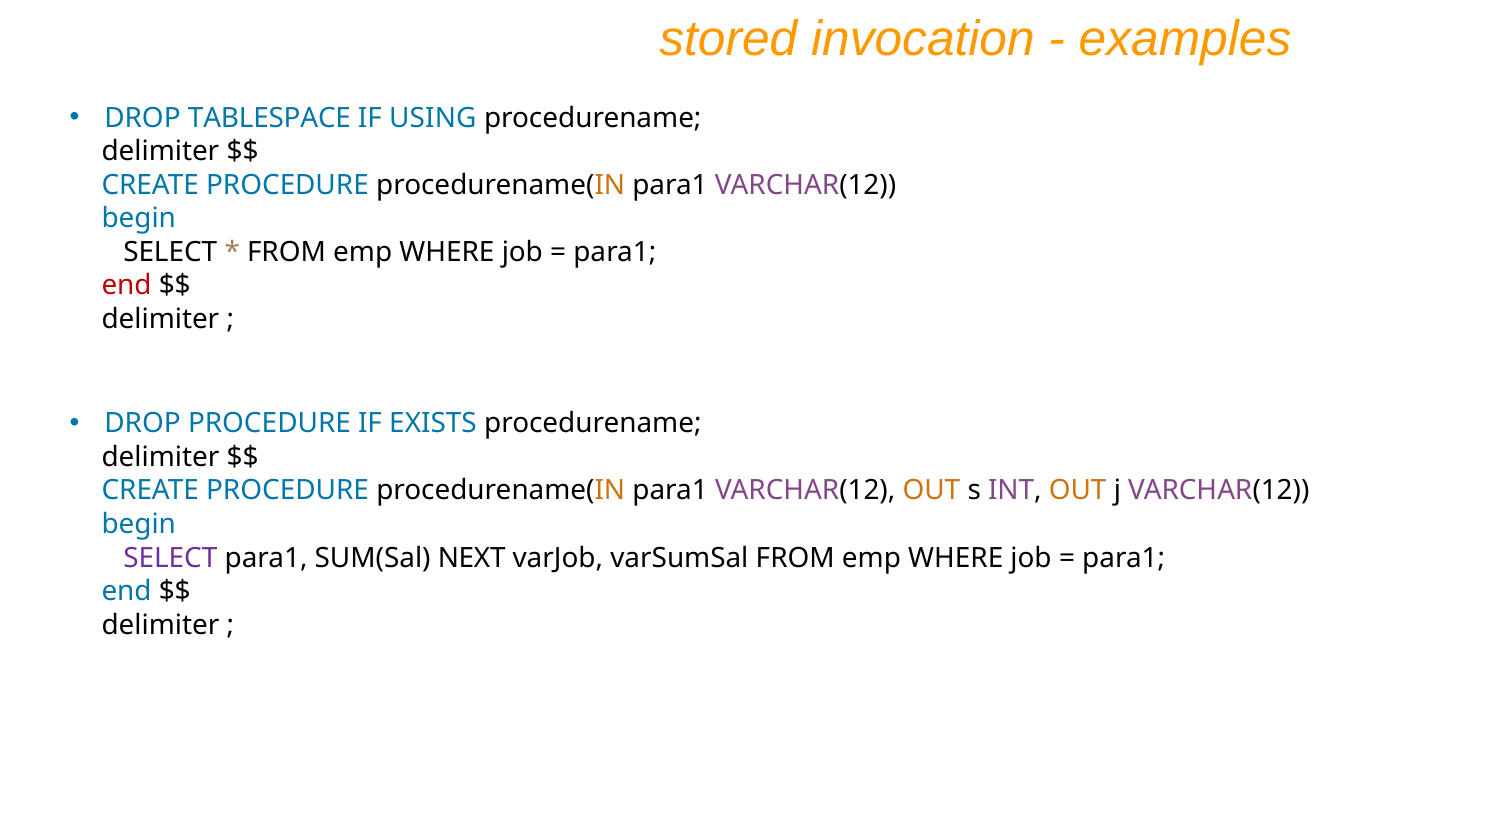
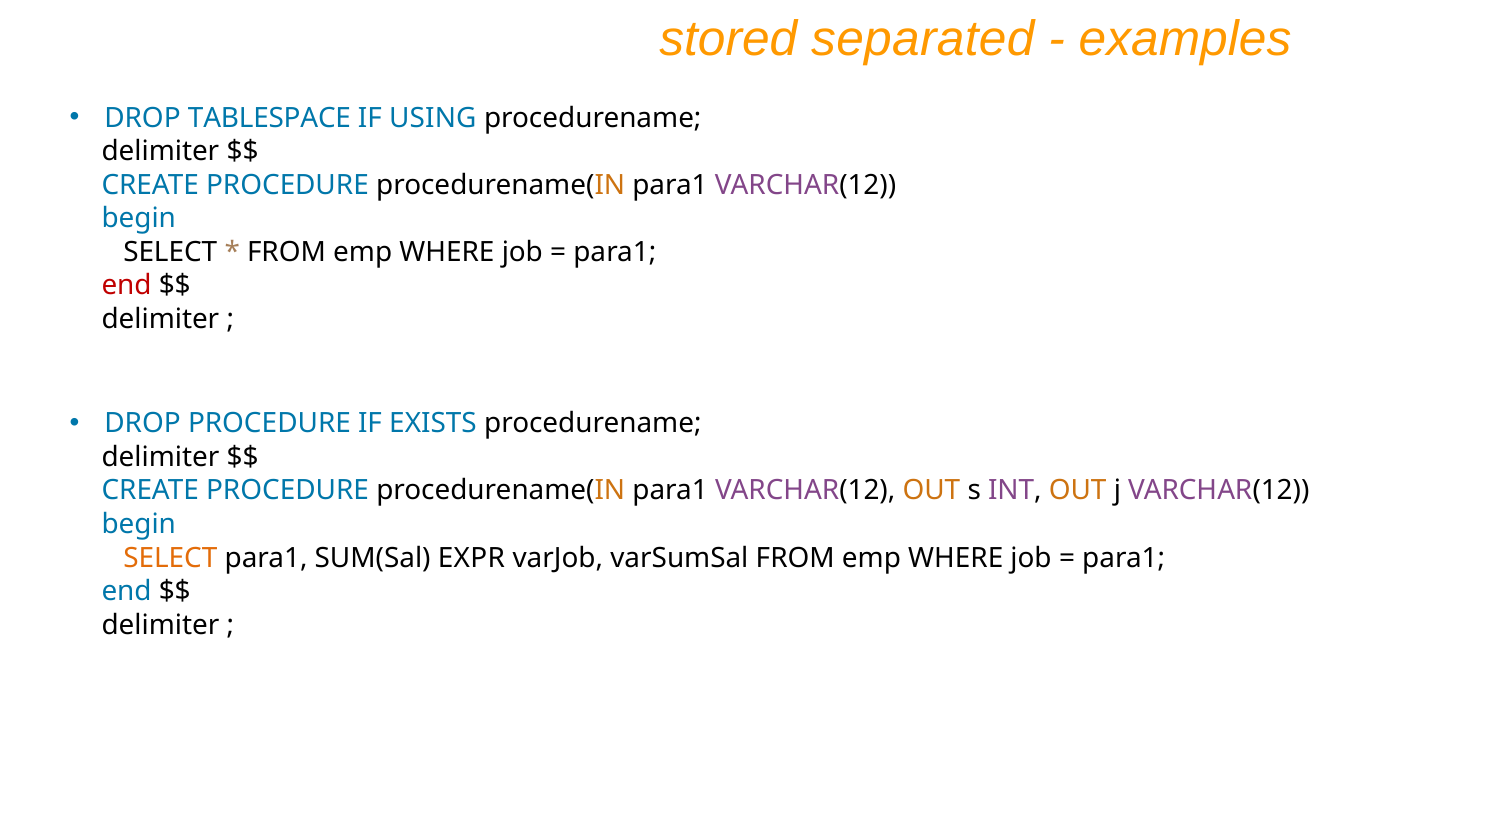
invocation: invocation -> separated
SELECT at (170, 558) colour: purple -> orange
NEXT: NEXT -> EXPR
